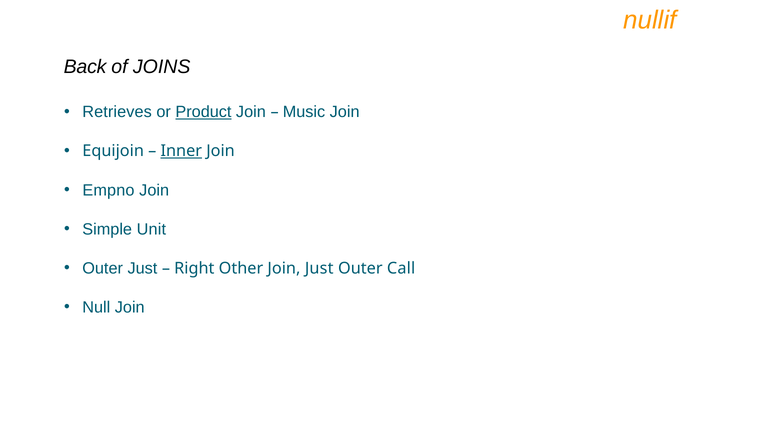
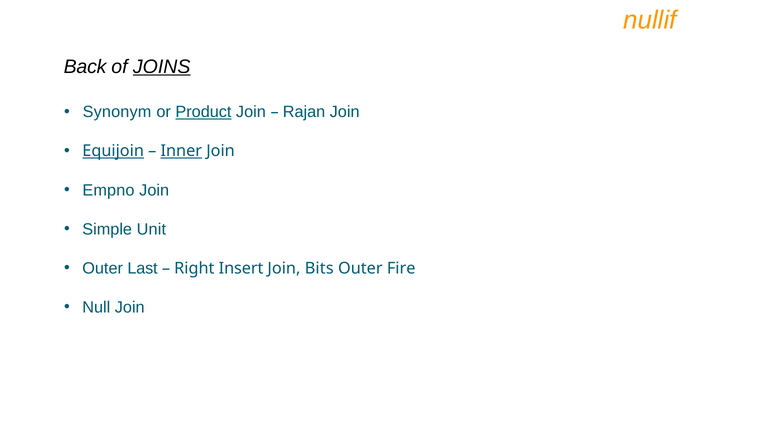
JOINS underline: none -> present
Retrieves: Retrieves -> Synonym
Music: Music -> Rajan
Equijoin underline: none -> present
Outer Just: Just -> Last
Other: Other -> Insert
Join Just: Just -> Bits
Call: Call -> Fire
